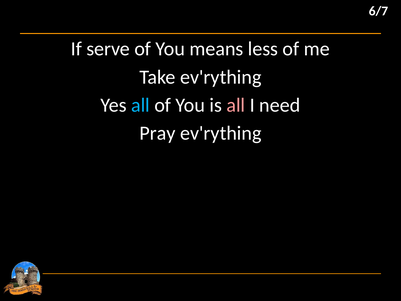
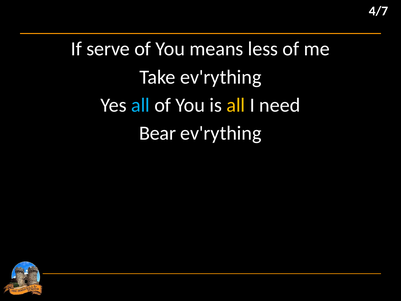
6/7: 6/7 -> 4/7
all at (236, 105) colour: pink -> yellow
Pray: Pray -> Bear
